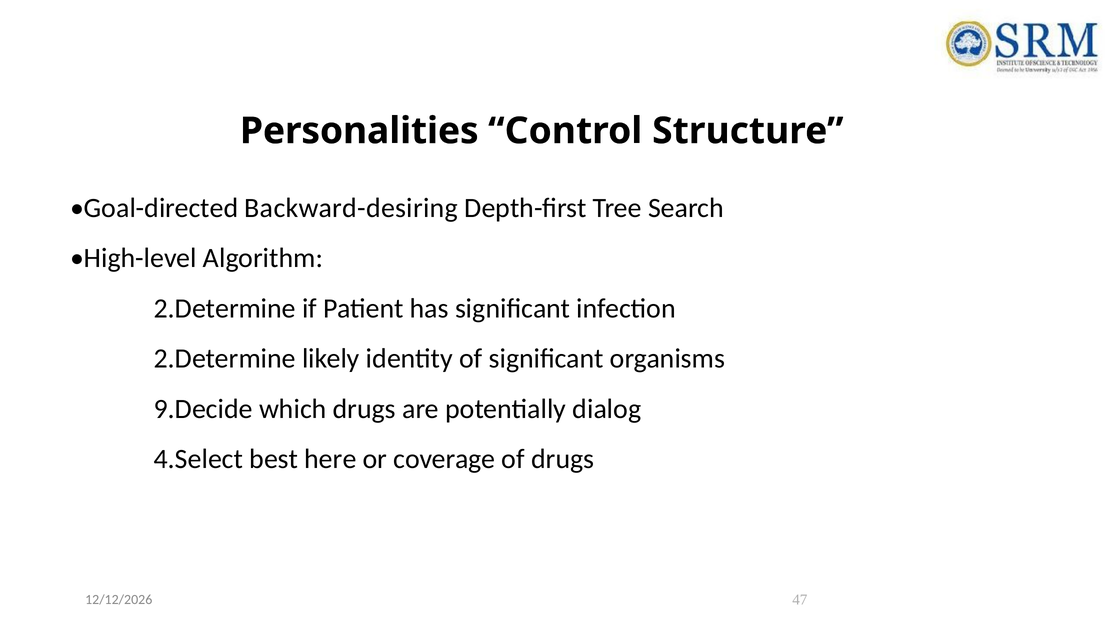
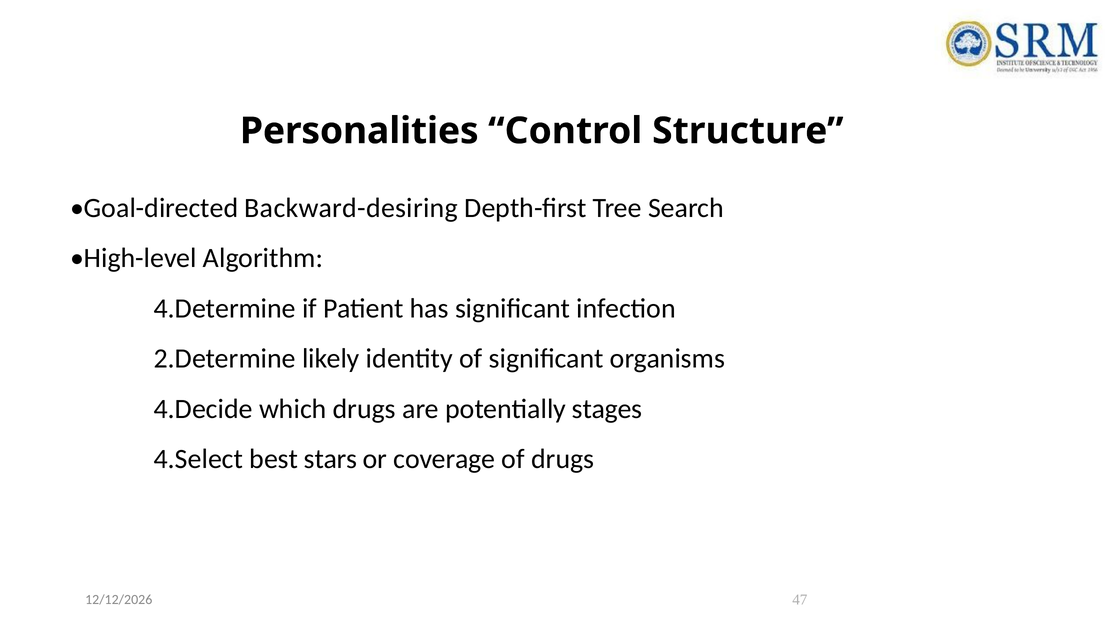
2.Determine at (225, 308): 2.Determine -> 4.Determine
9.Decide: 9.Decide -> 4.Decide
dialog: dialog -> stages
here: here -> stars
